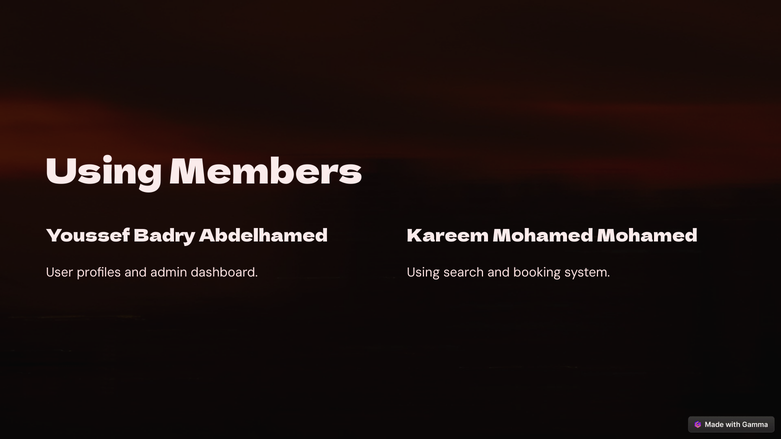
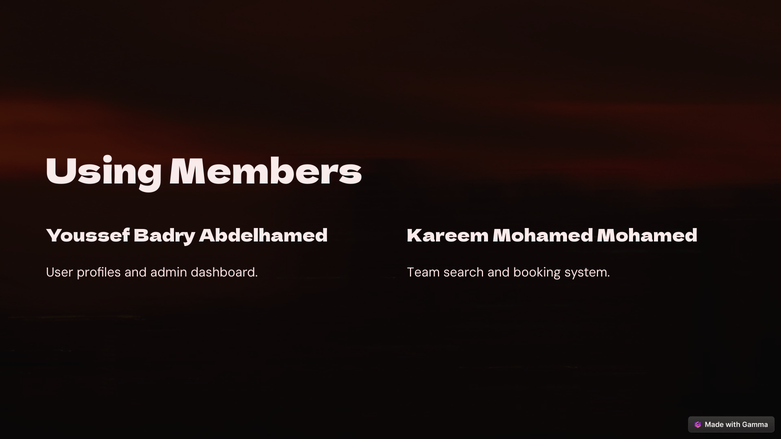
Using at (423, 273): Using -> Team
